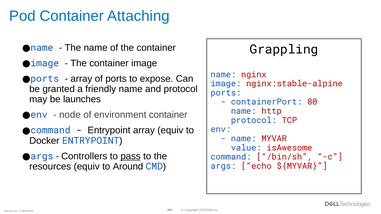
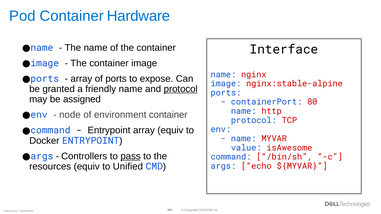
Attaching: Attaching -> Hardware
Grappling: Grappling -> Interface
protocol at (181, 89) underline: none -> present
launches: launches -> assigned
Around: Around -> Unified
